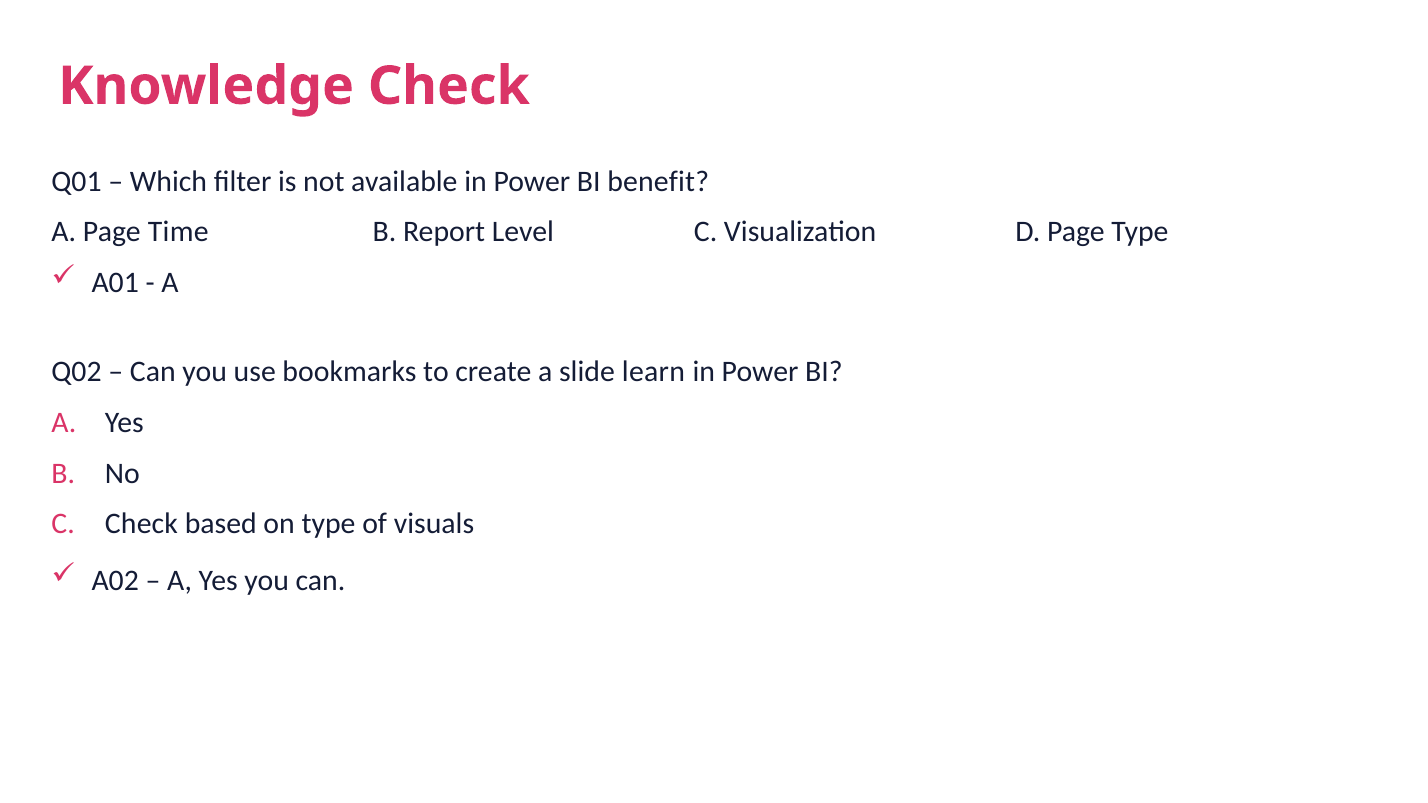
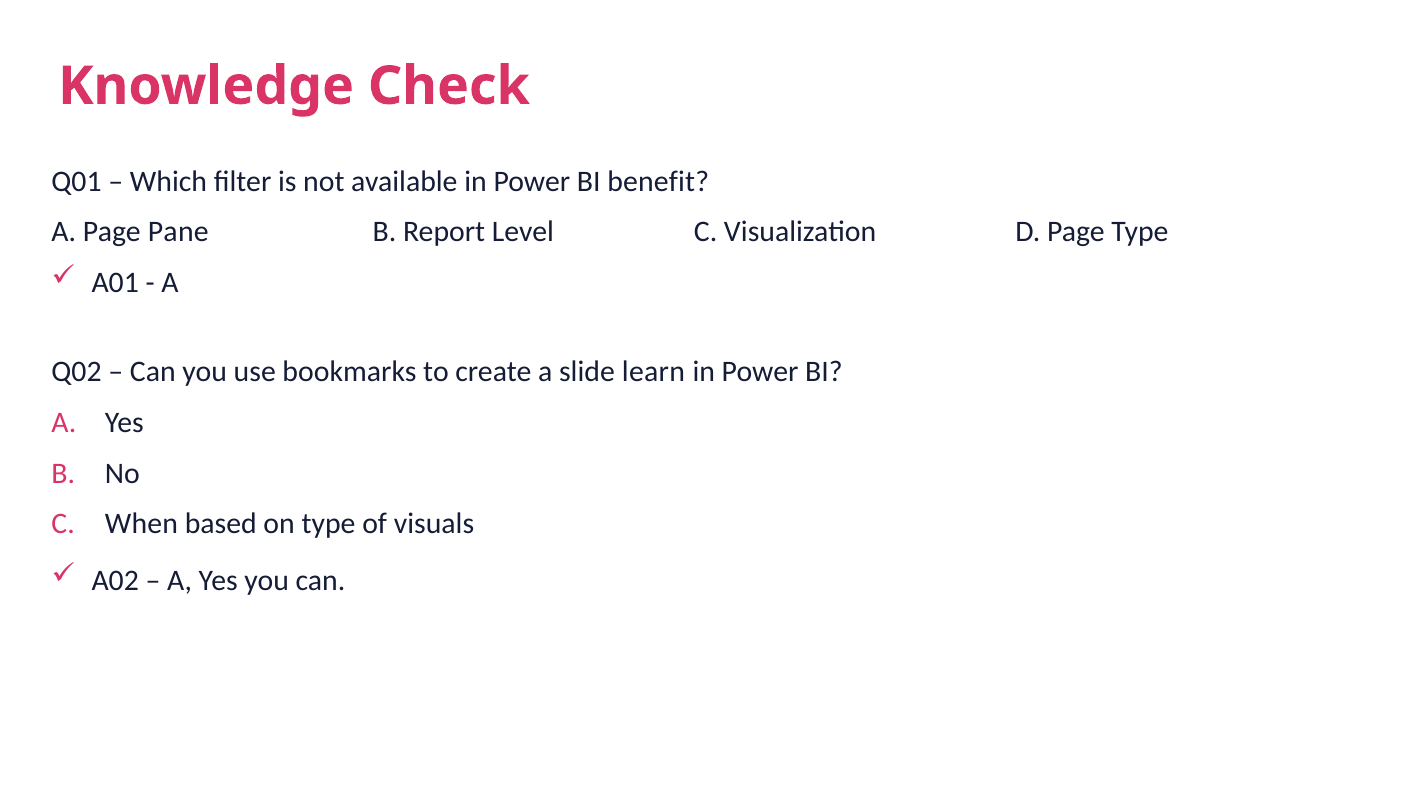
Time: Time -> Pane
C Check: Check -> When
